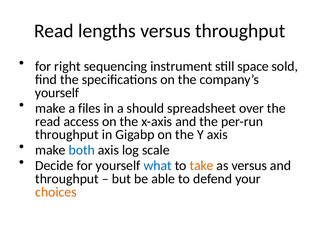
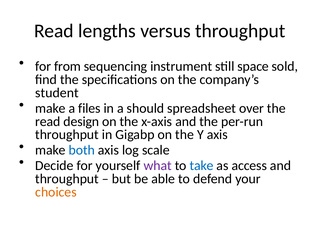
right: right -> from
yourself at (57, 93): yourself -> student
access: access -> design
what colour: blue -> purple
take colour: orange -> blue
as versus: versus -> access
